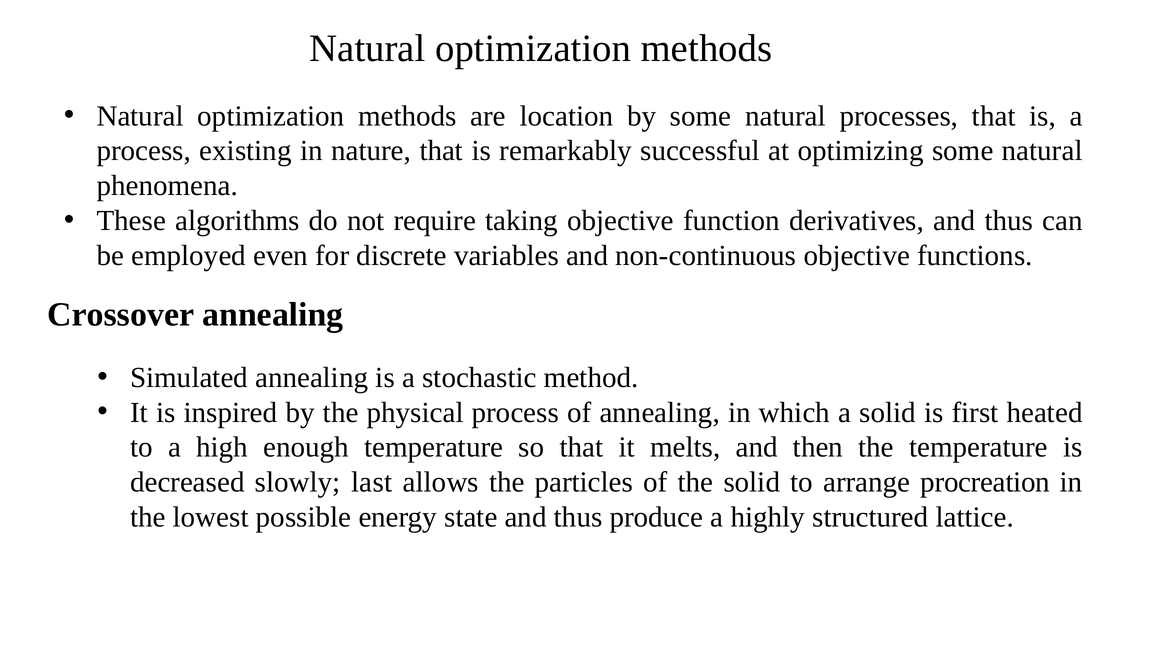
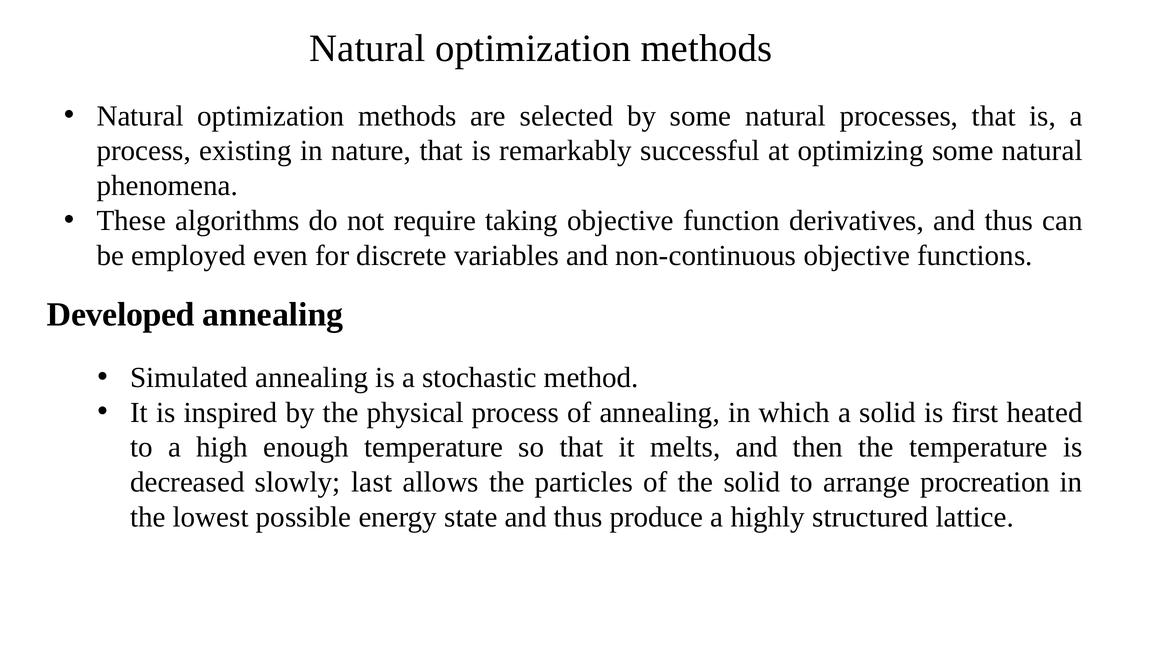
location: location -> selected
Crossover: Crossover -> Developed
